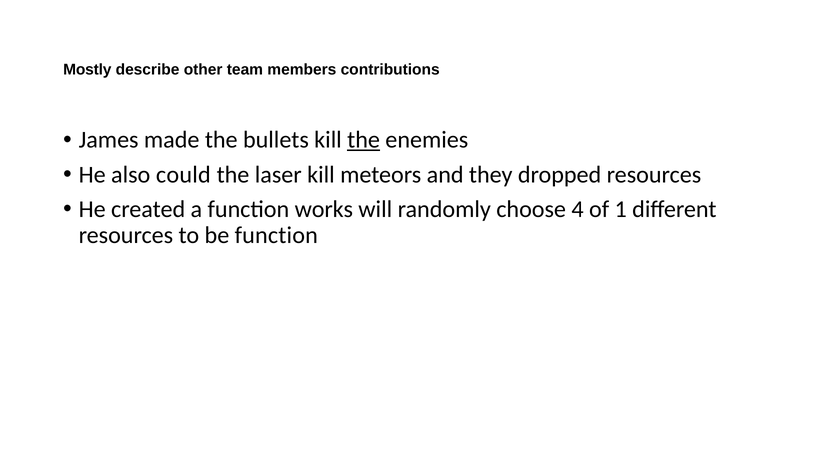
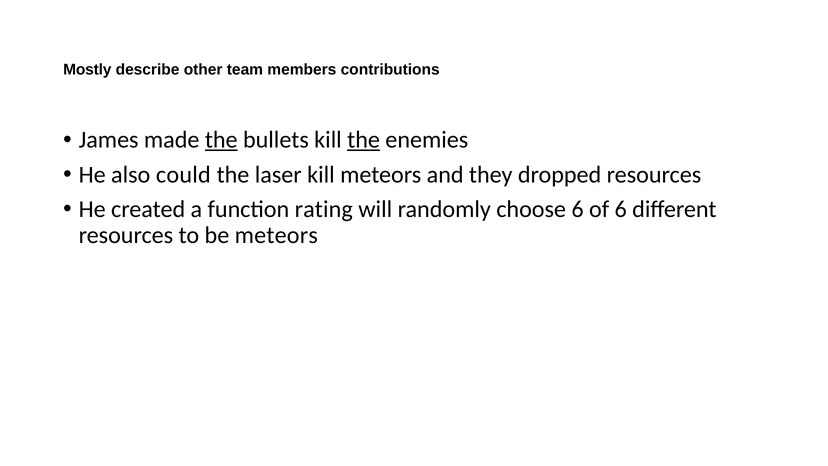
the at (221, 140) underline: none -> present
works: works -> rating
choose 4: 4 -> 6
of 1: 1 -> 6
be function: function -> meteors
